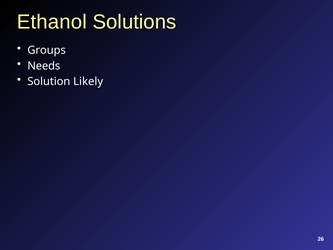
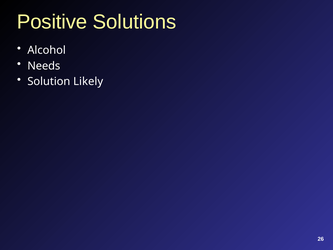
Ethanol: Ethanol -> Positive
Groups: Groups -> Alcohol
